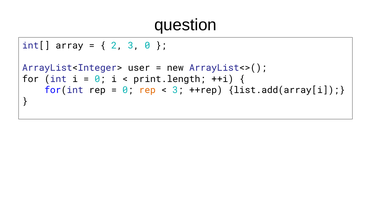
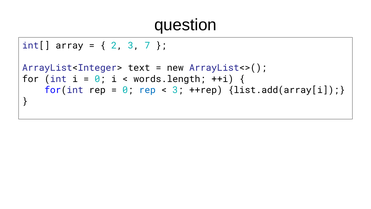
3 0: 0 -> 7
user: user -> text
print.length: print.length -> words.length
rep at (147, 90) colour: orange -> blue
